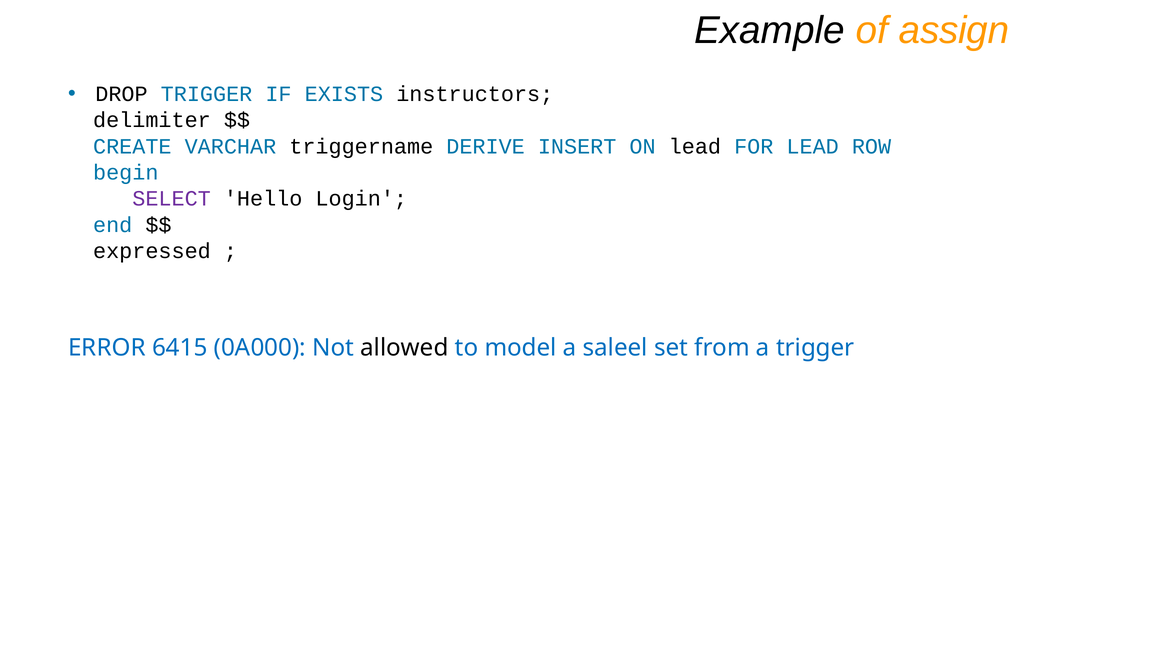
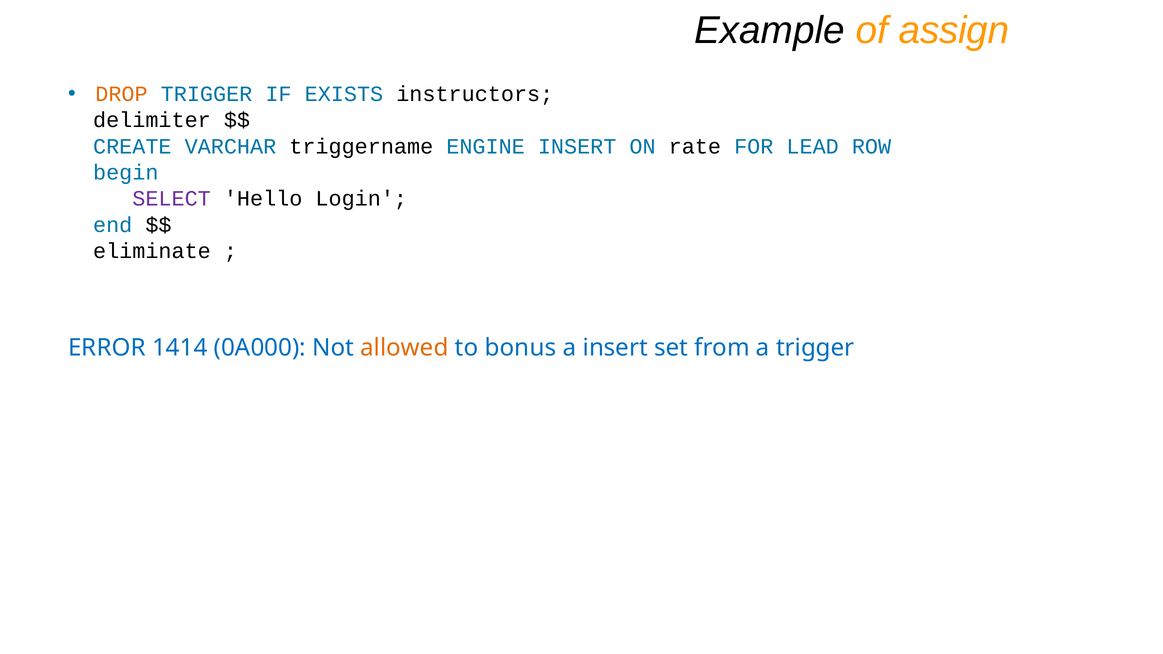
DROP colour: black -> orange
DERIVE: DERIVE -> ENGINE
ON lead: lead -> rate
expressed: expressed -> eliminate
6415: 6415 -> 1414
allowed colour: black -> orange
model: model -> bonus
a saleel: saleel -> insert
